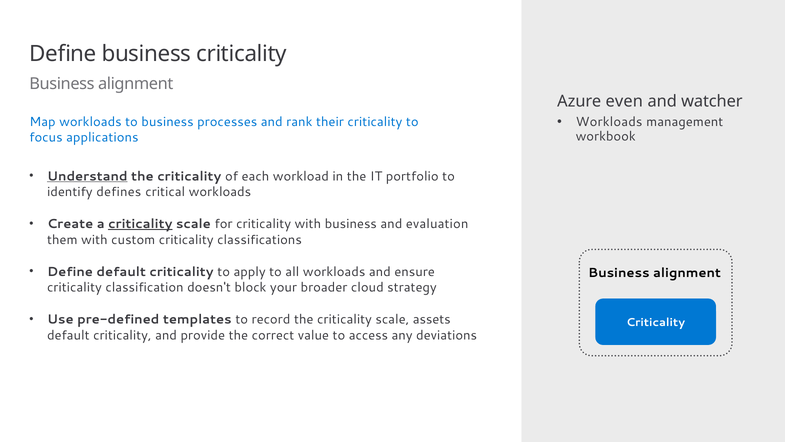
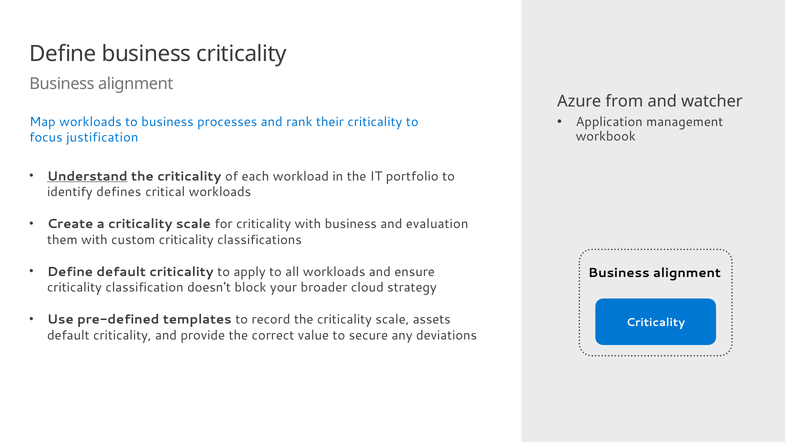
even: even -> from
Workloads at (609, 122): Workloads -> Application
applications: applications -> justification
criticality at (140, 224) underline: present -> none
access: access -> secure
